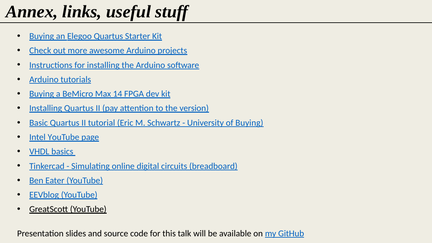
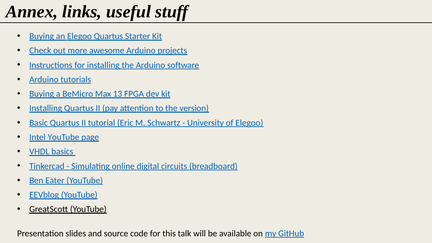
14: 14 -> 13
of Buying: Buying -> Elegoo
